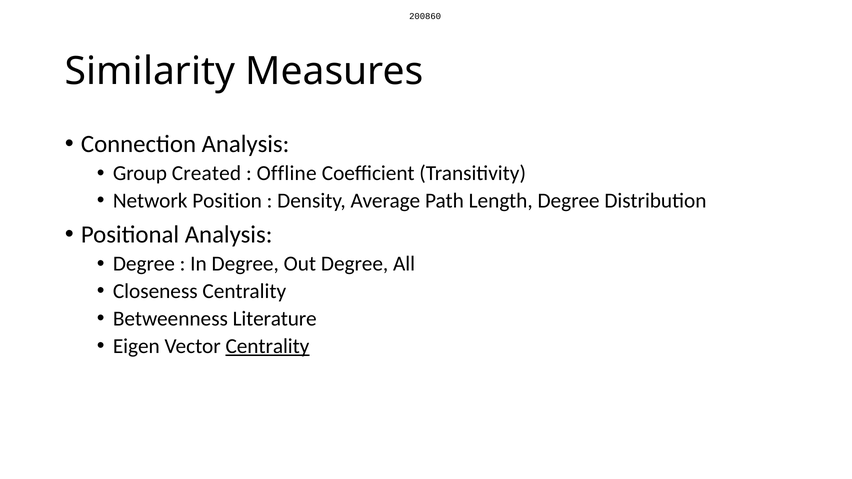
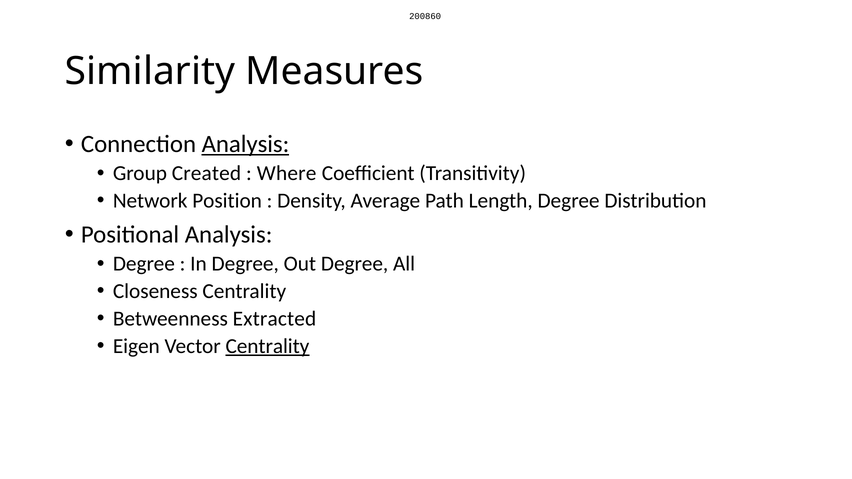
Analysis at (245, 144) underline: none -> present
Offline: Offline -> Where
Literature: Literature -> Extracted
